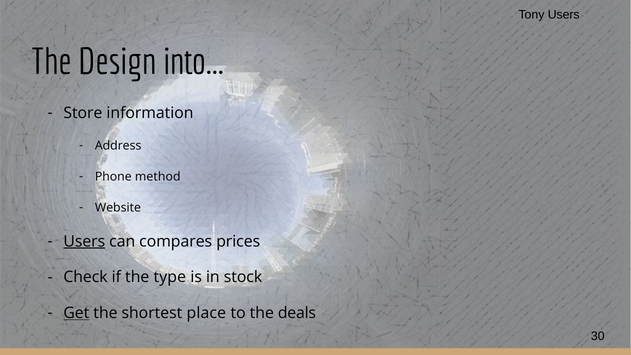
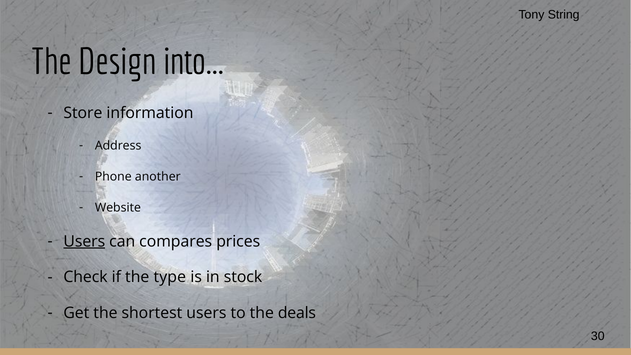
Tony Users: Users -> String
method: method -> another
Get underline: present -> none
shortest place: place -> users
